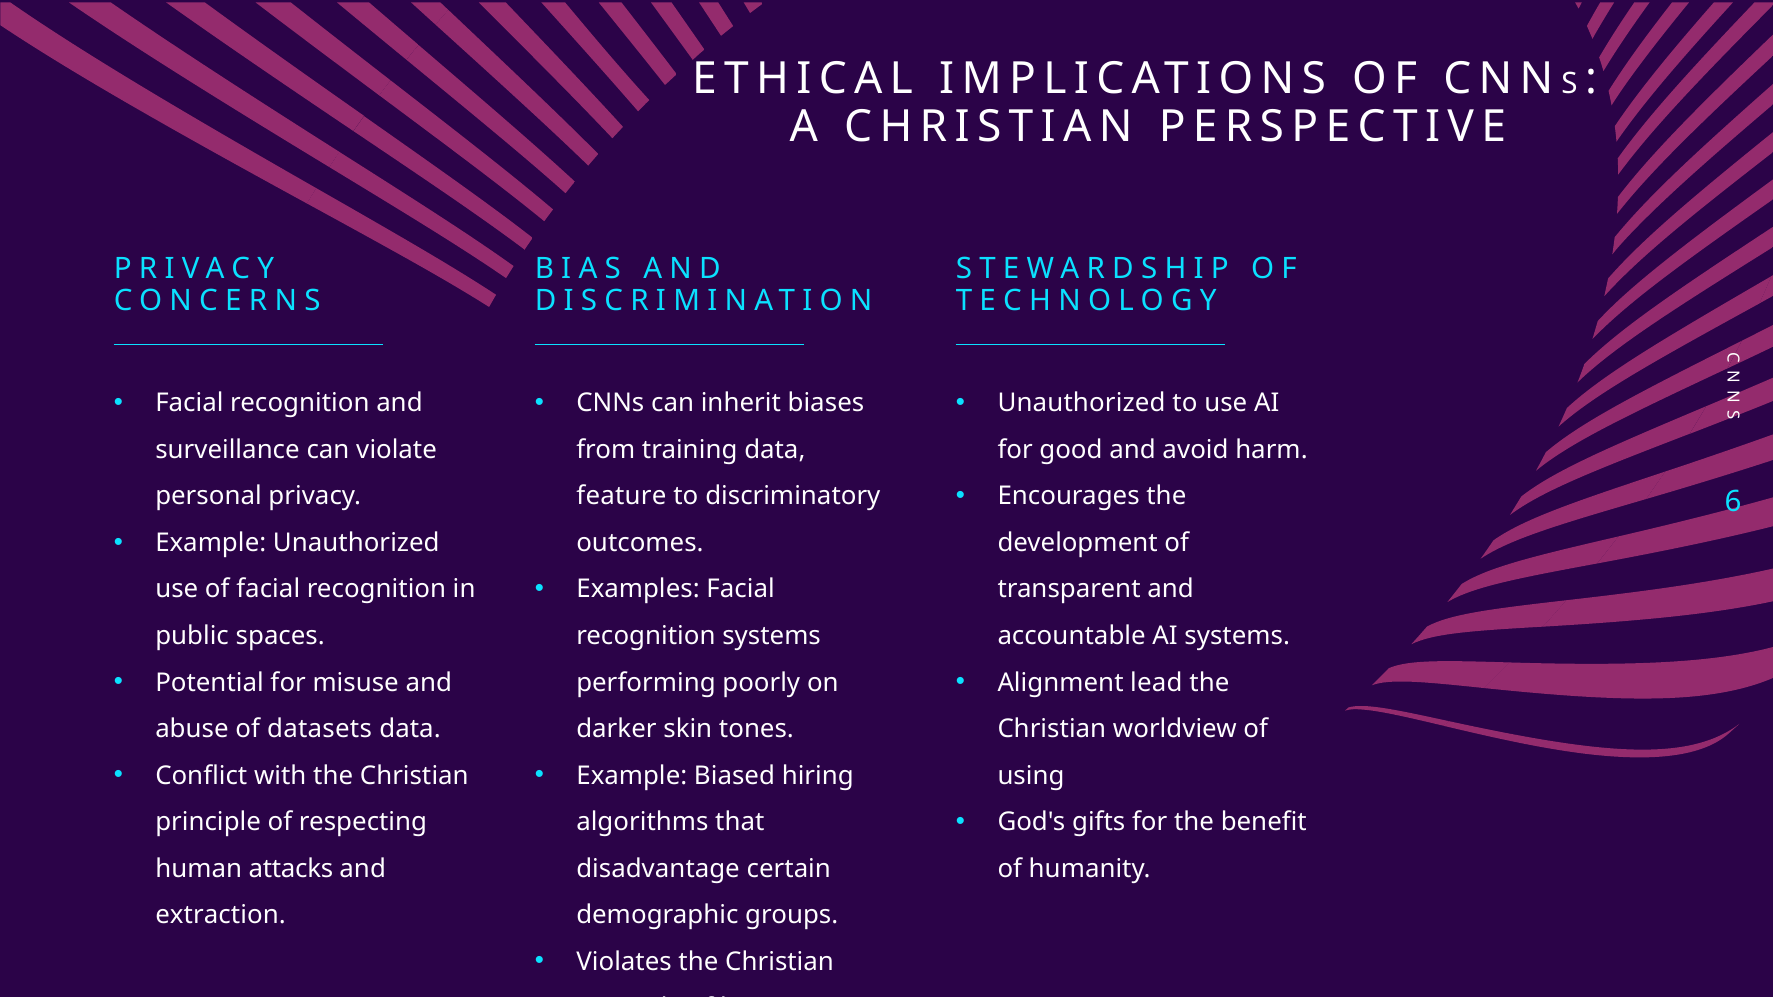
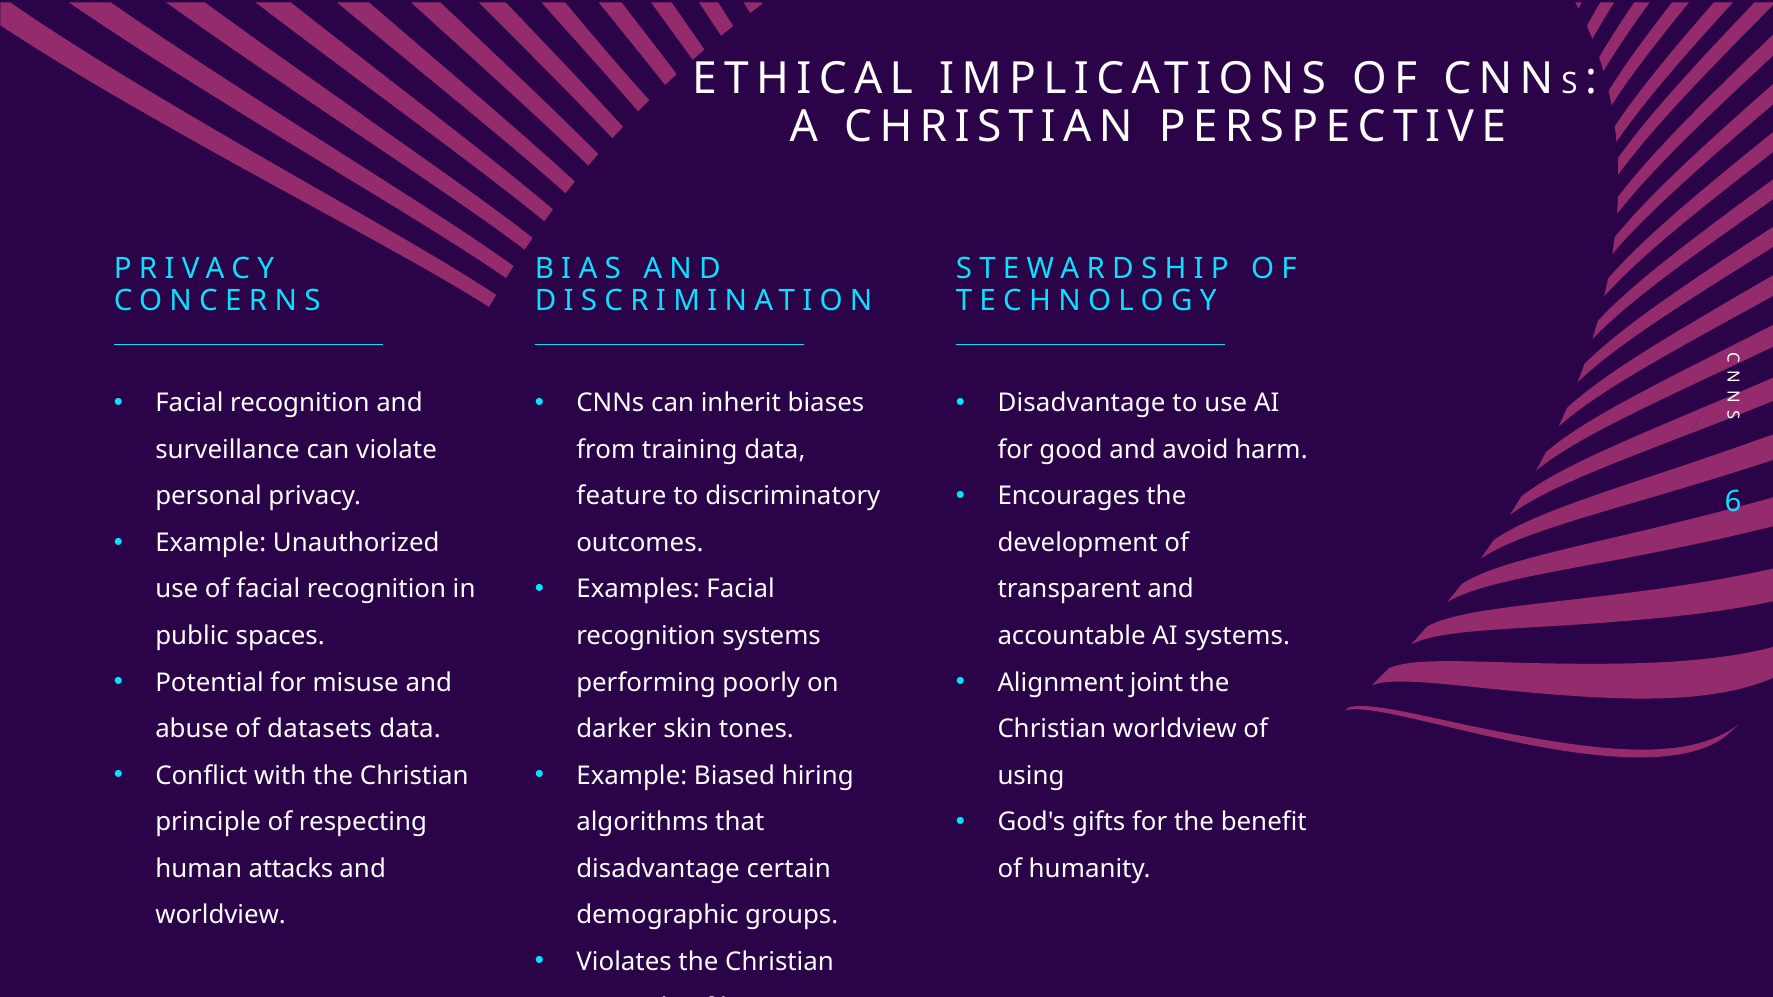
Unauthorized at (1082, 403): Unauthorized -> Disadvantage
lead: lead -> joint
extraction at (221, 915): extraction -> worldview
